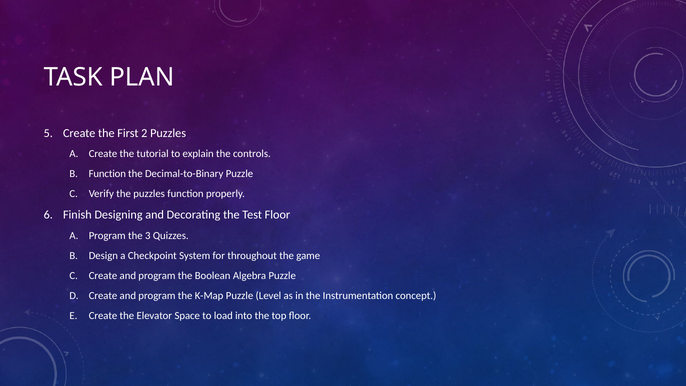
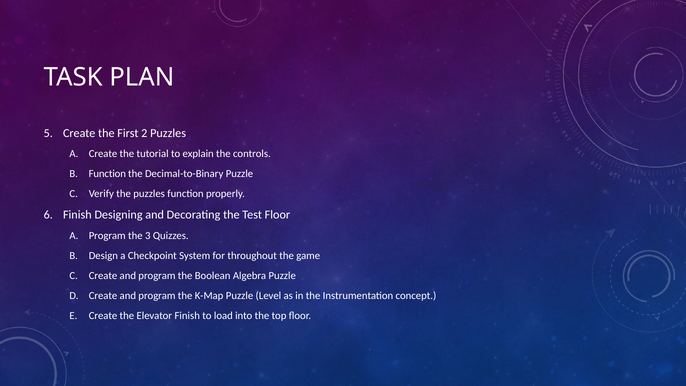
Elevator Space: Space -> Finish
